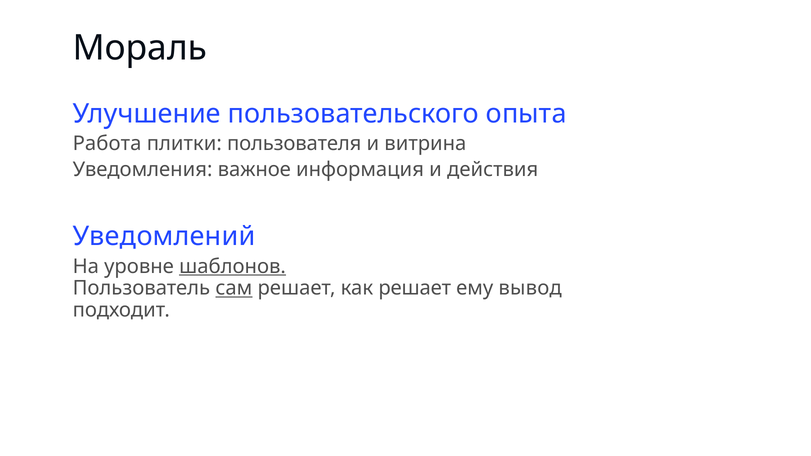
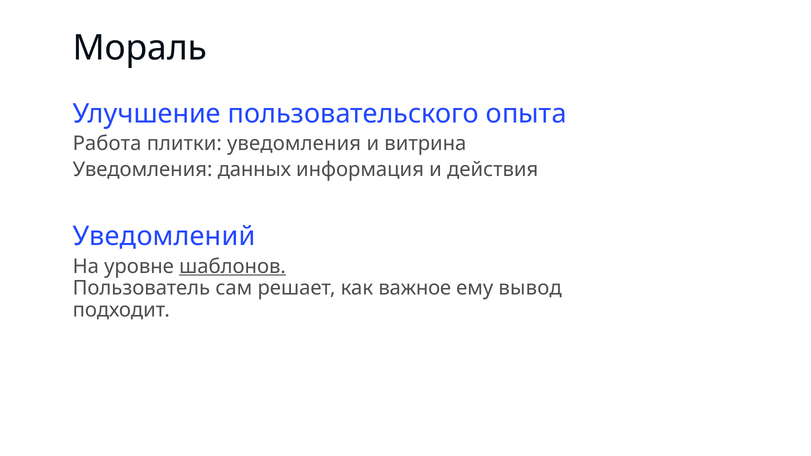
плитки пользователя: пользователя -> уведомления
важное: важное -> данных
сам underline: present -> none
как решает: решает -> важное
